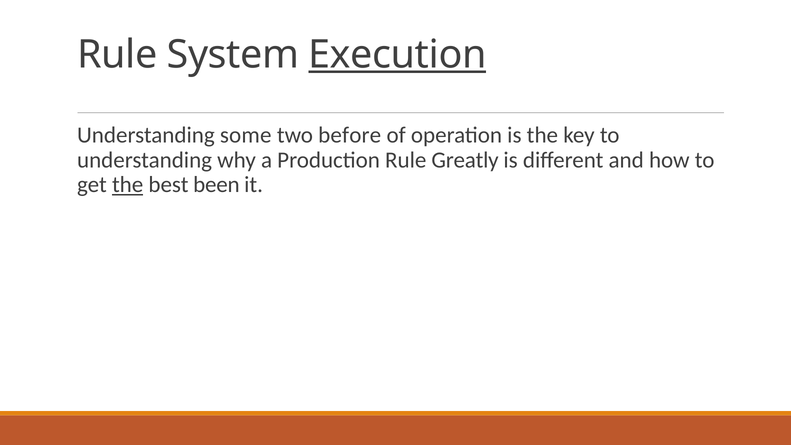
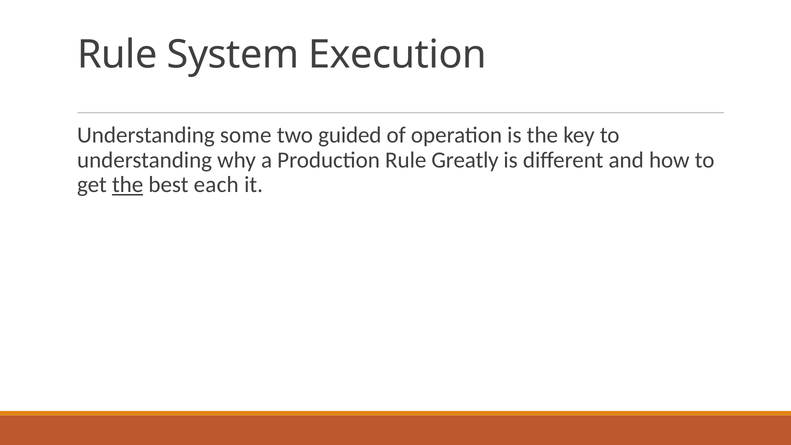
Execution underline: present -> none
before: before -> guided
been: been -> each
